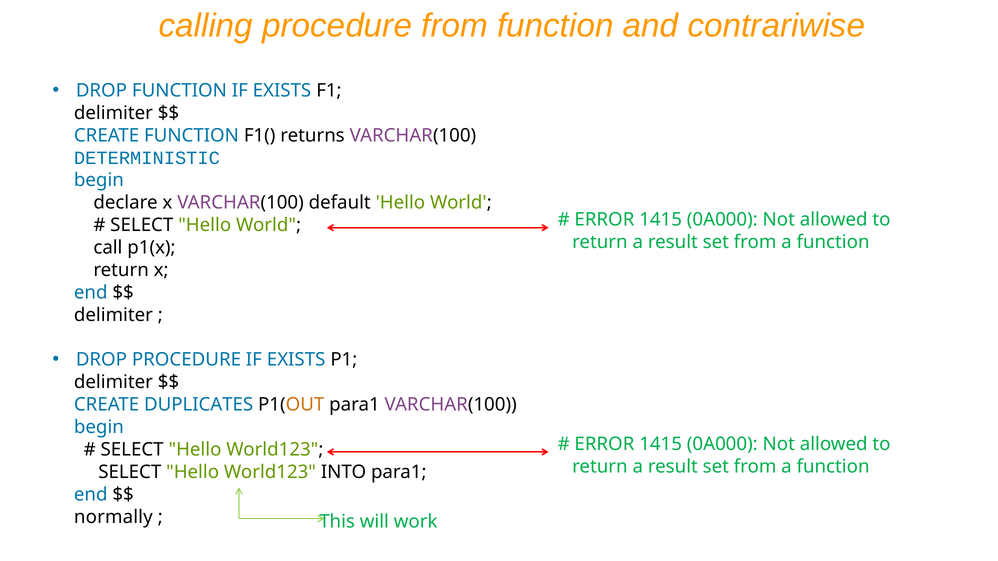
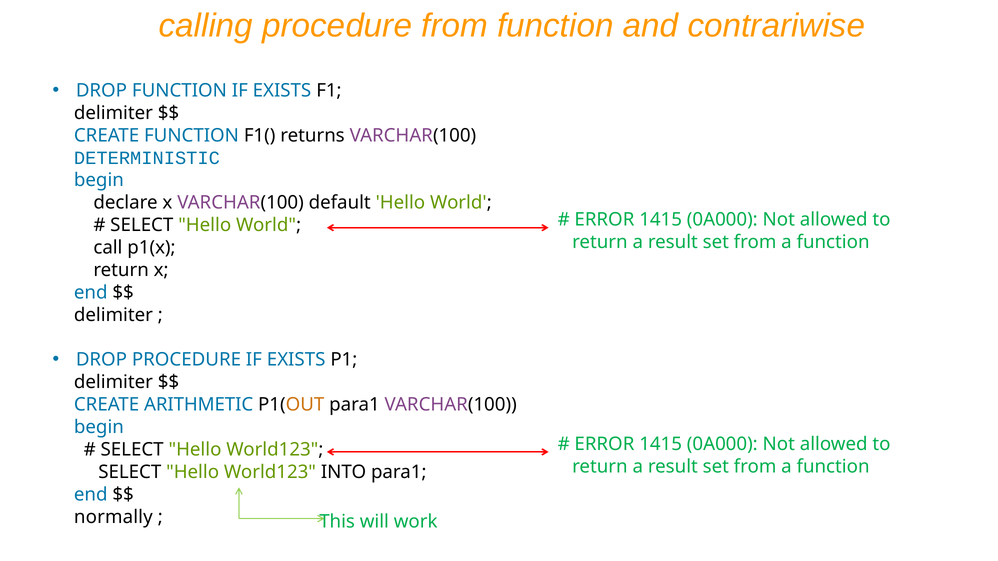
DUPLICATES: DUPLICATES -> ARITHMETIC
